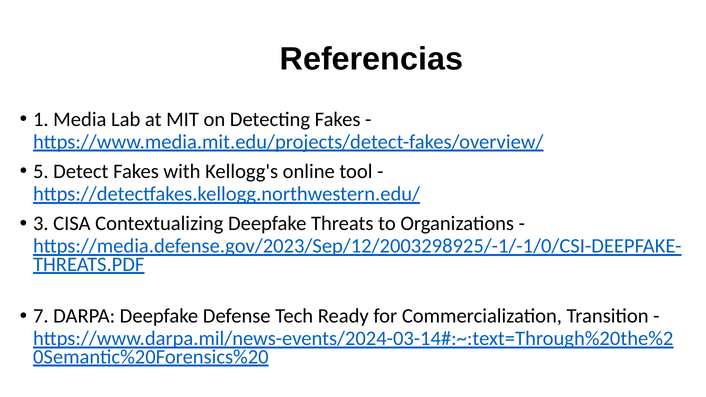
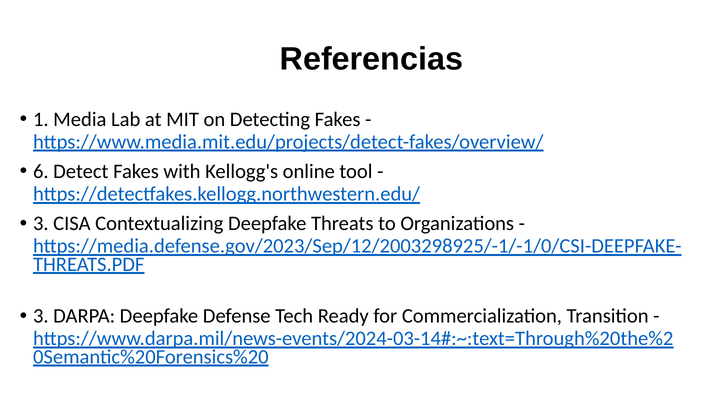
5: 5 -> 6
7 at (41, 316): 7 -> 3
